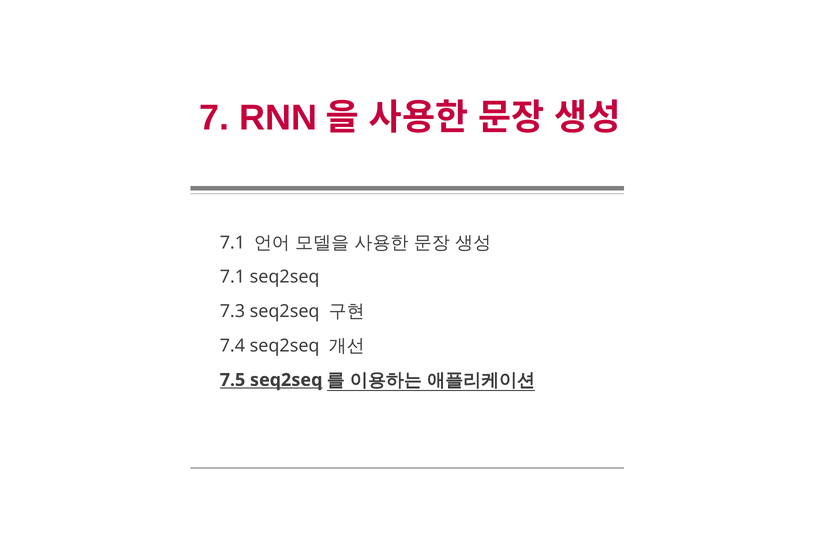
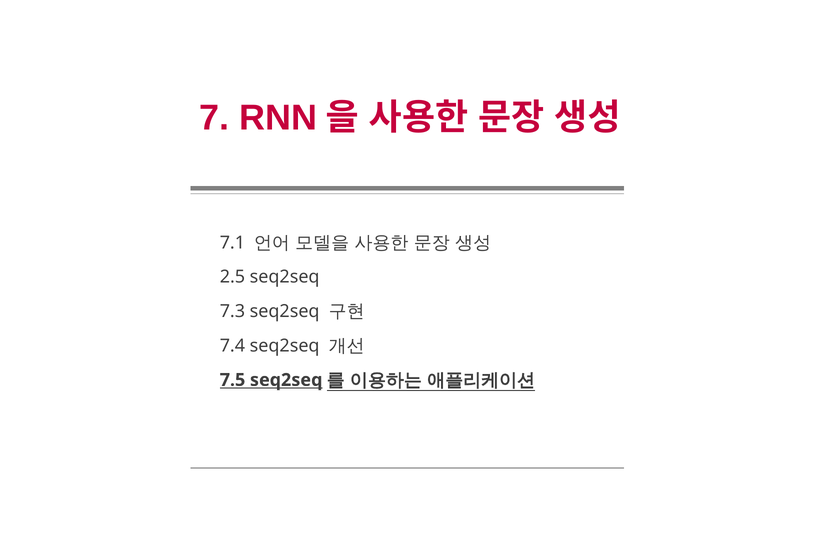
7.1 at (232, 277): 7.1 -> 2.5
